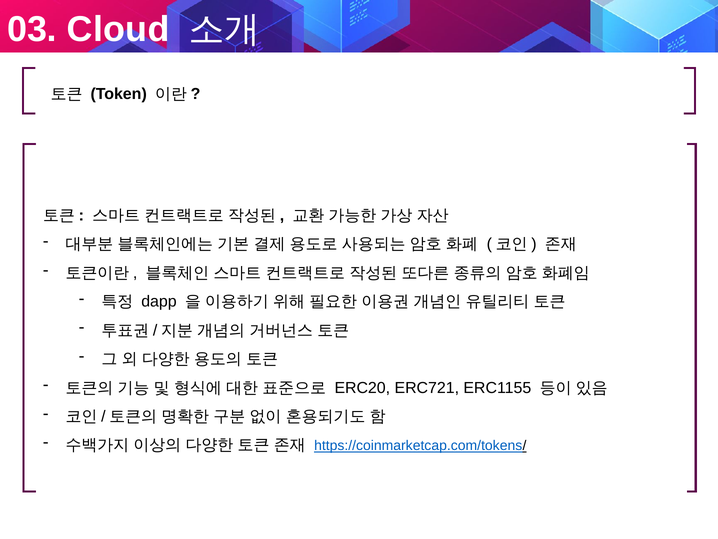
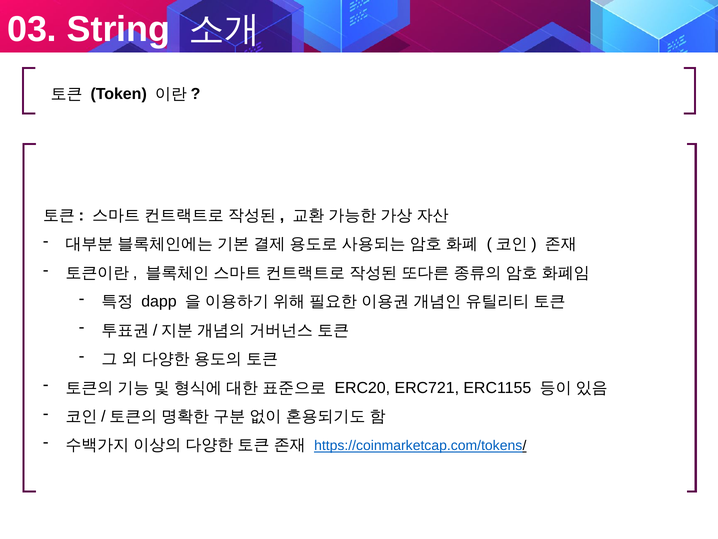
Cloud: Cloud -> String
